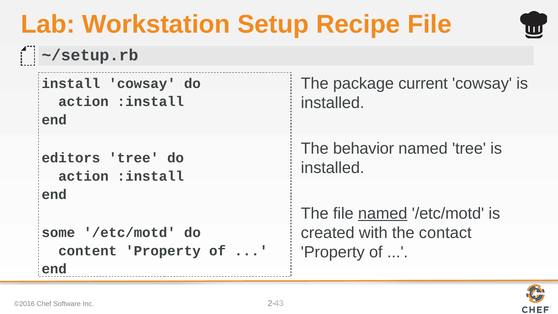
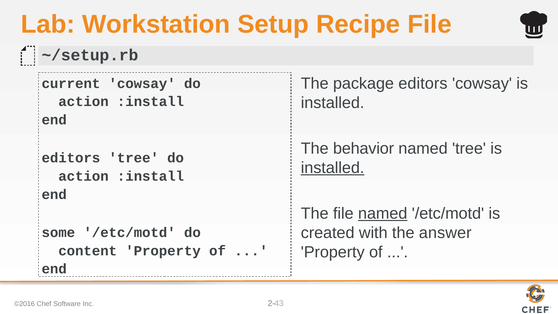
package current: current -> editors
install: install -> current
installed at (333, 168) underline: none -> present
contact: contact -> answer
